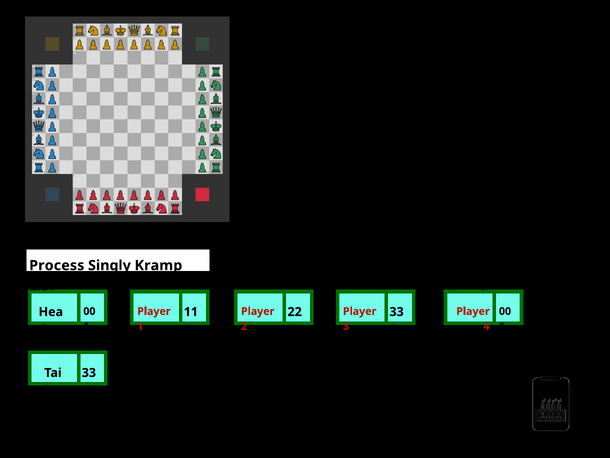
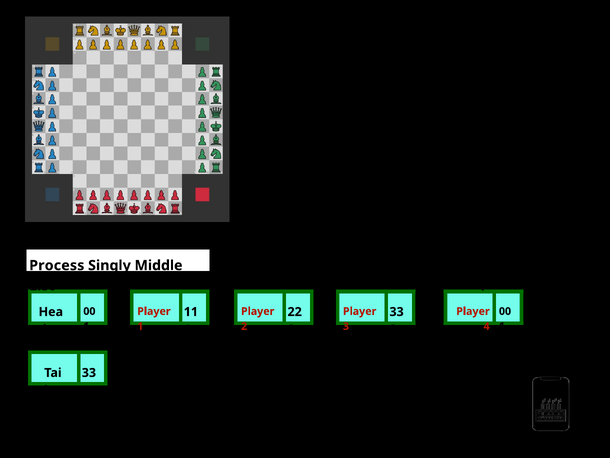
Kramp: Kramp -> Middle
